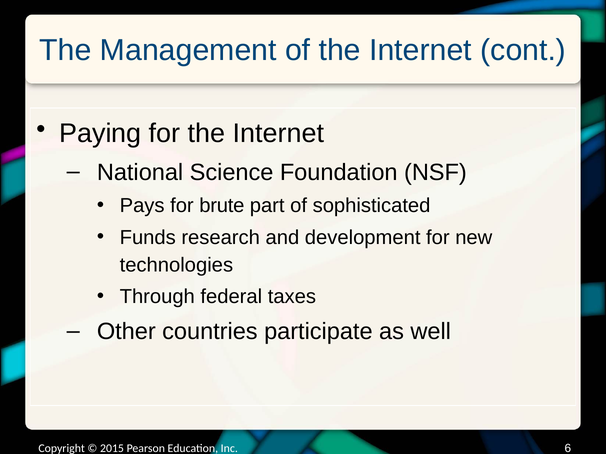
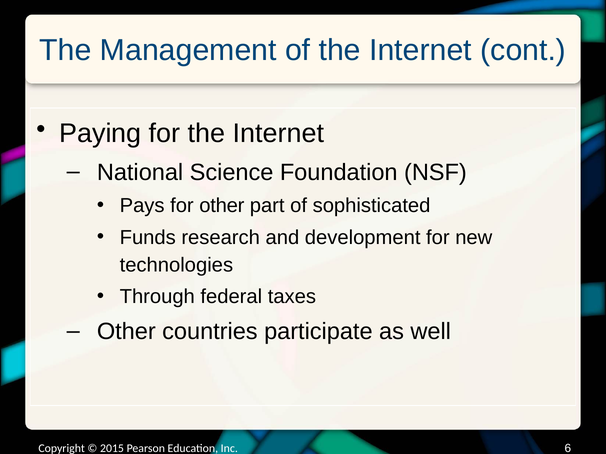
for brute: brute -> other
